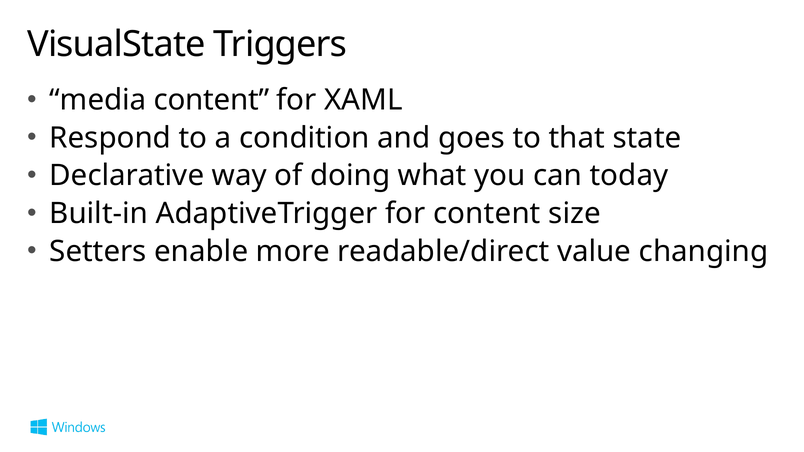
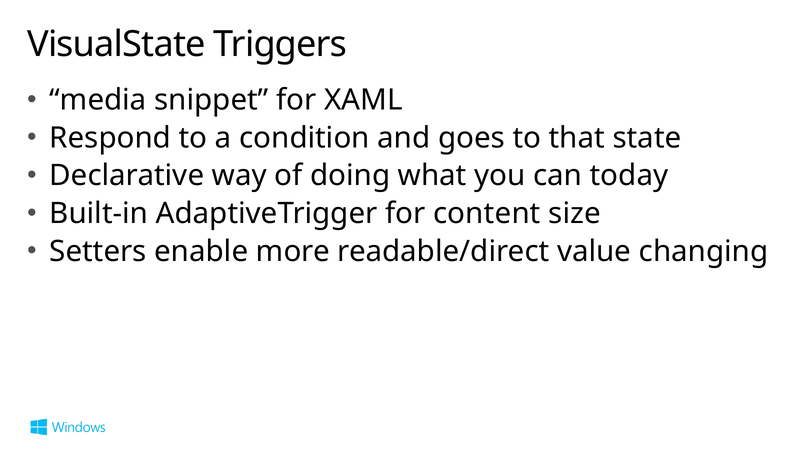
media content: content -> snippet
